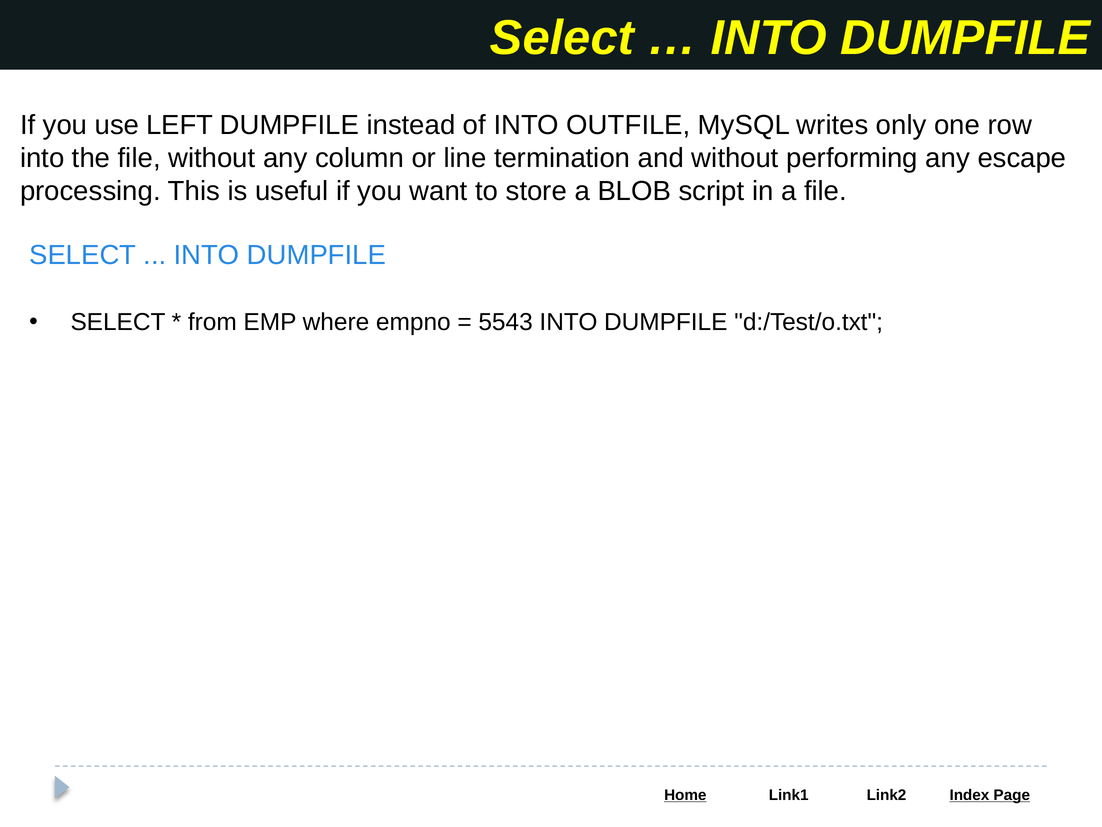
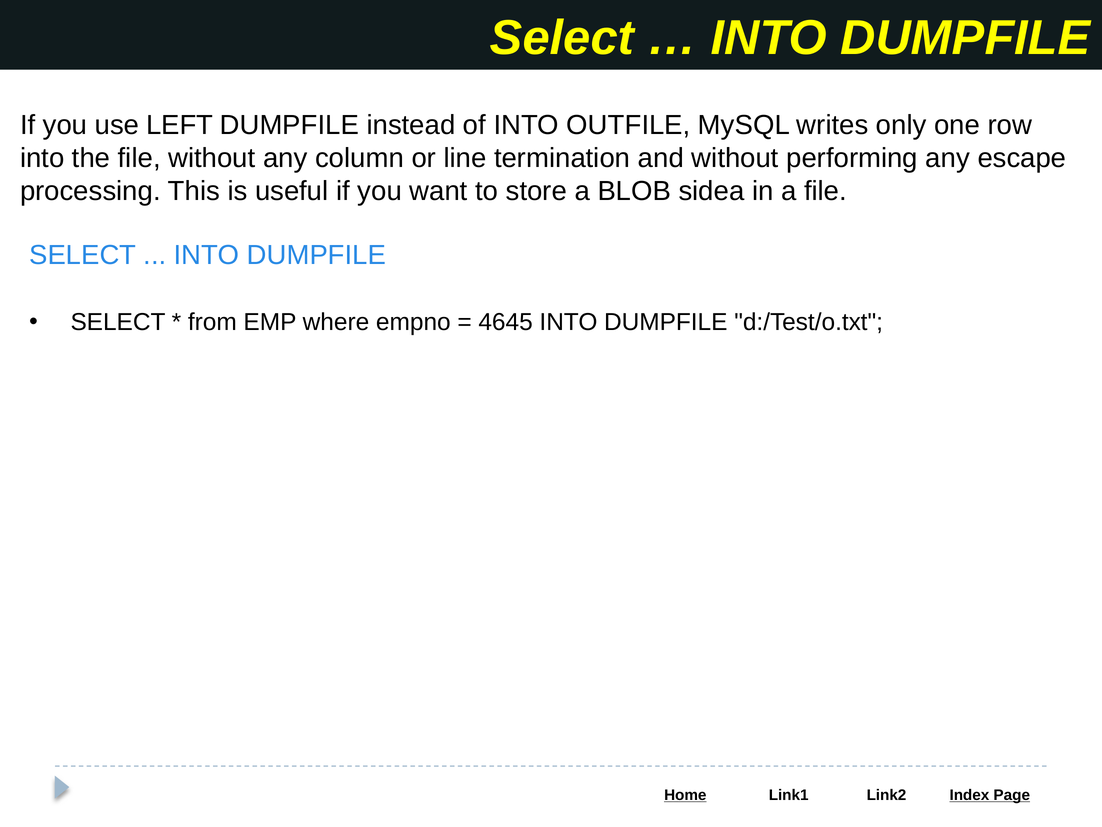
script: script -> sidea
5543: 5543 -> 4645
